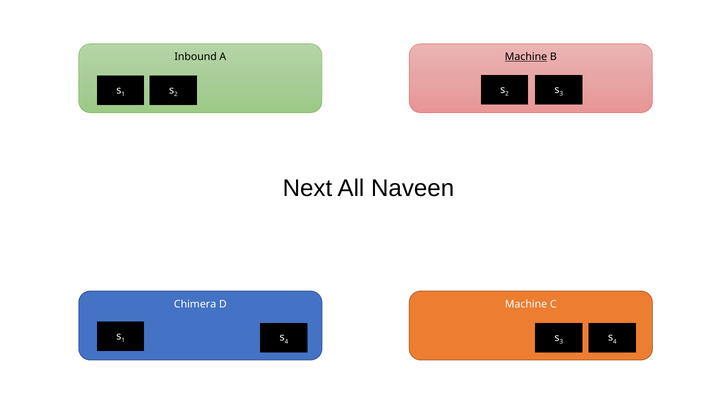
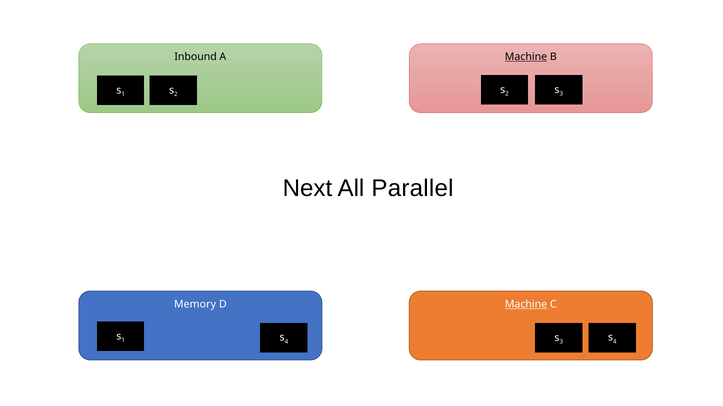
Naveen: Naveen -> Parallel
Chimera: Chimera -> Memory
Machine at (526, 305) underline: none -> present
